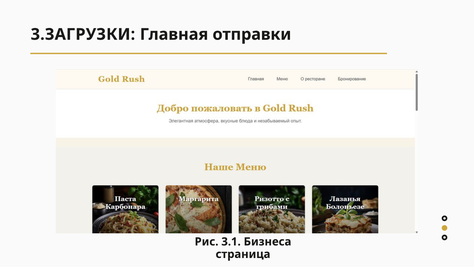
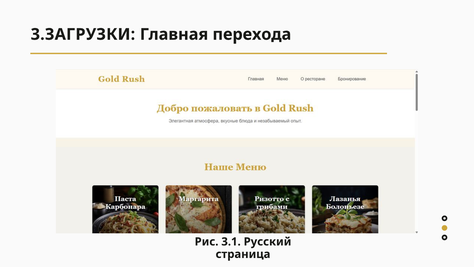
отправки: отправки -> перехода
Бизнеса: Бизнеса -> Русский
